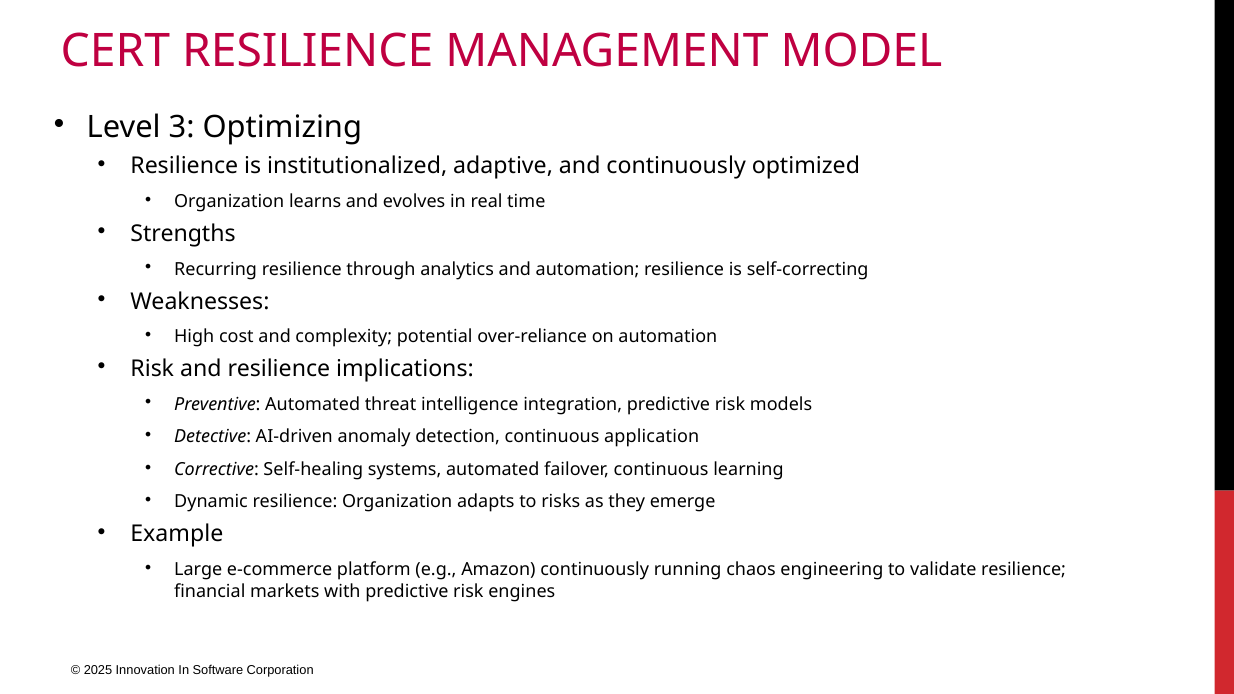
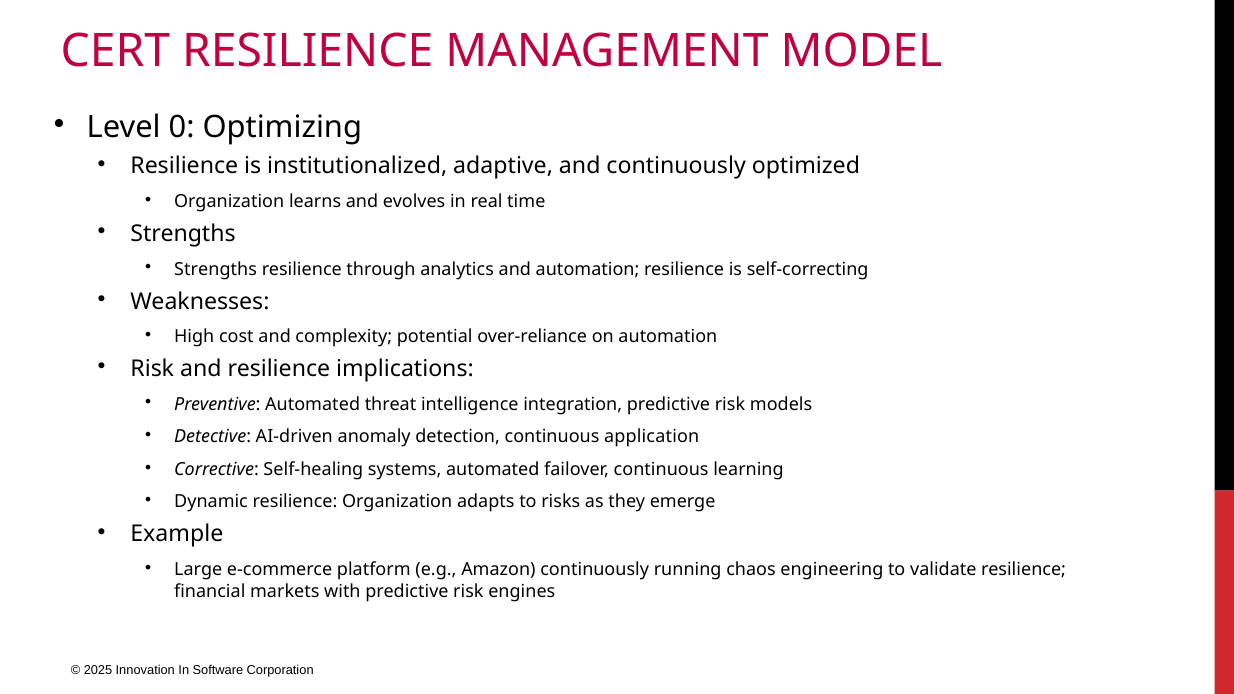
3: 3 -> 0
Recurring at (216, 269): Recurring -> Strengths
